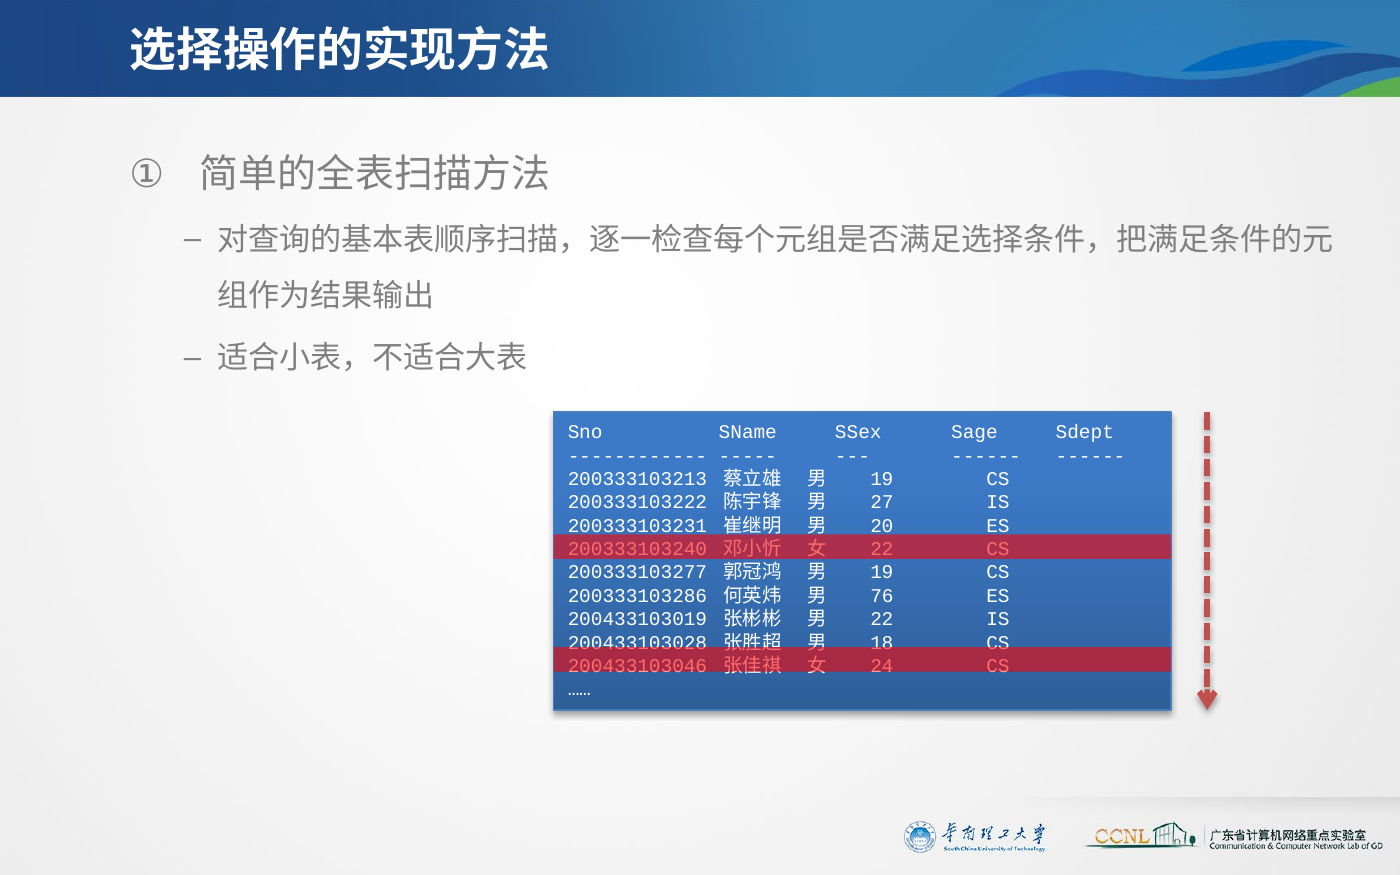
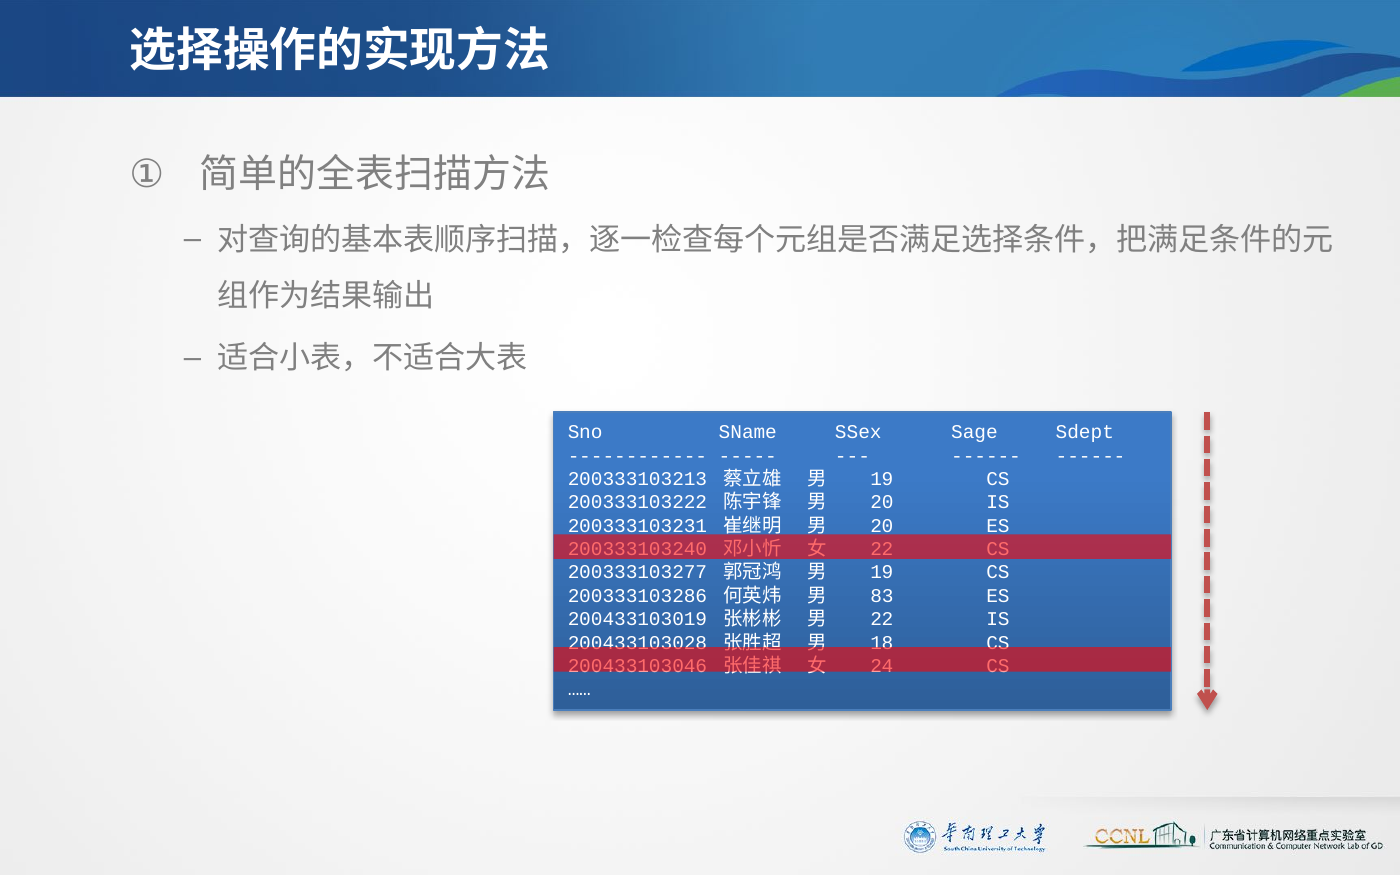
27 at (882, 502): 27 -> 20
76: 76 -> 83
